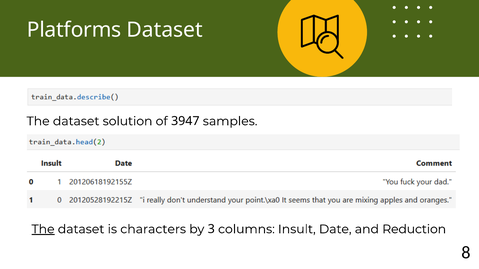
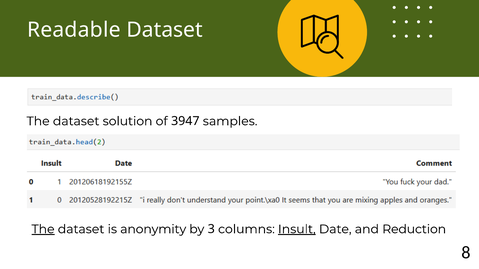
Platforms: Platforms -> Readable
characters: characters -> anonymity
Insult underline: none -> present
